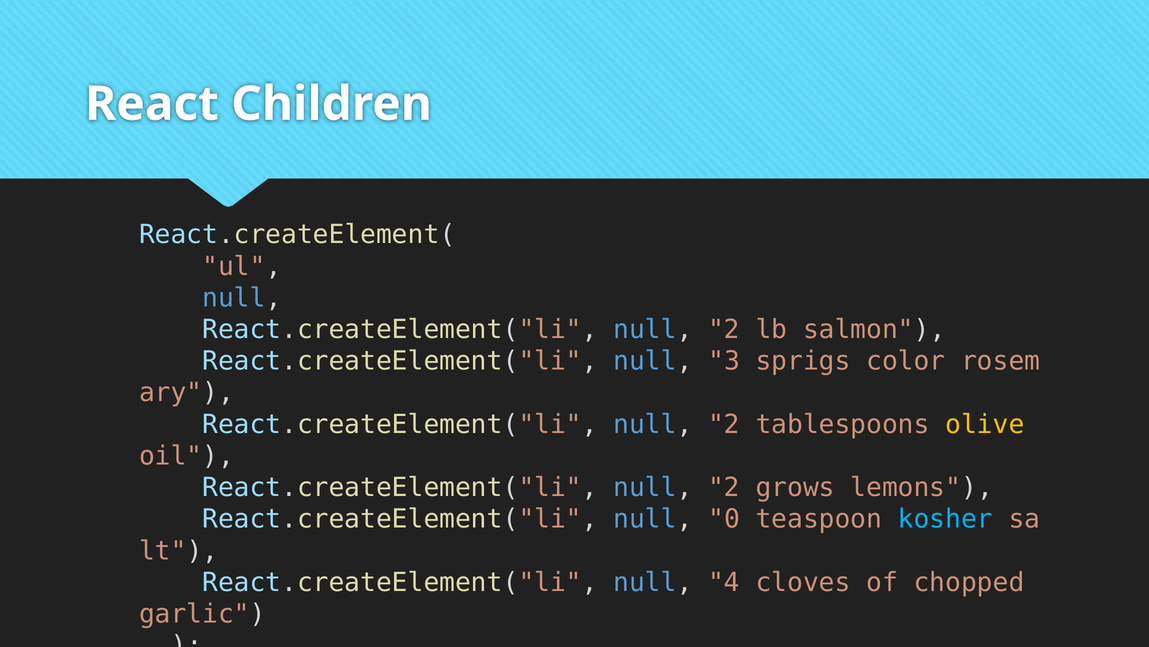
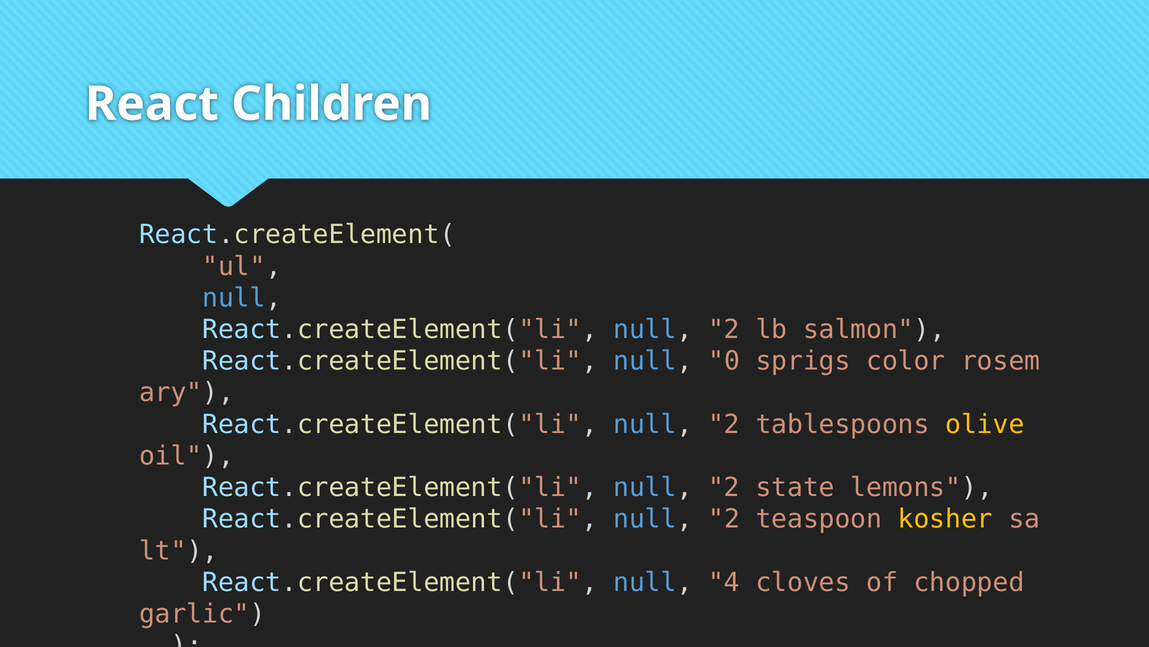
3: 3 -> 0
grows: grows -> state
0 at (724, 519): 0 -> 2
kosher colour: light blue -> yellow
